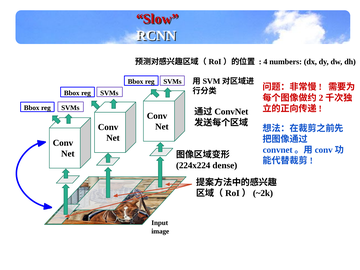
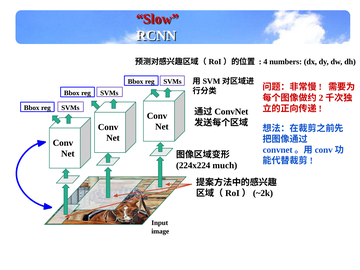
dense: dense -> much
